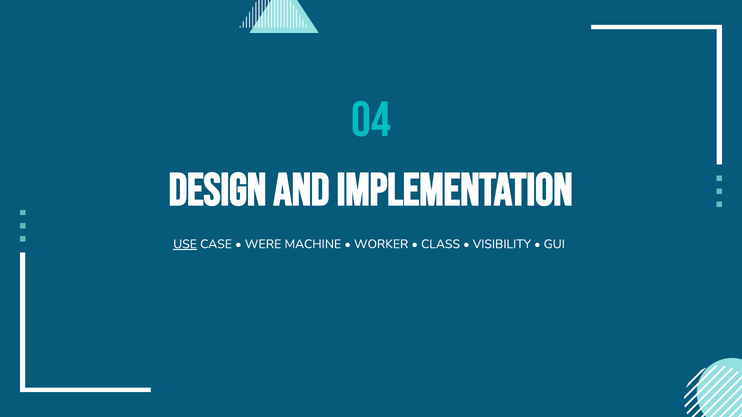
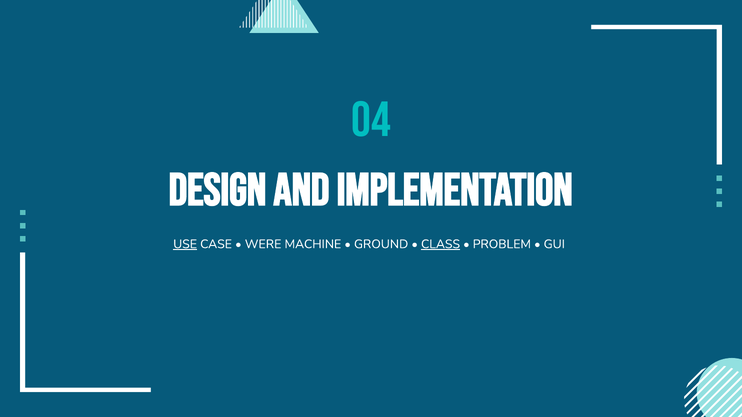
WORKER: WORKER -> GROUND
CLASS underline: none -> present
VISIBILITY: VISIBILITY -> PROBLEM
